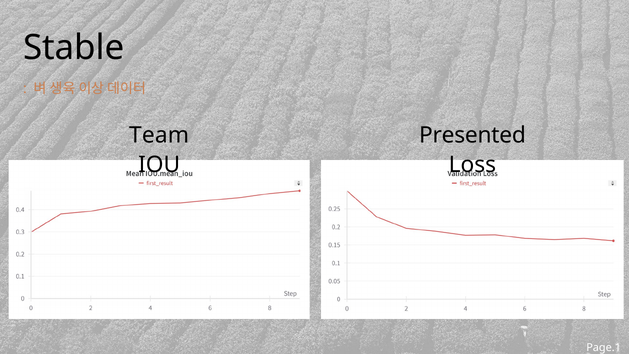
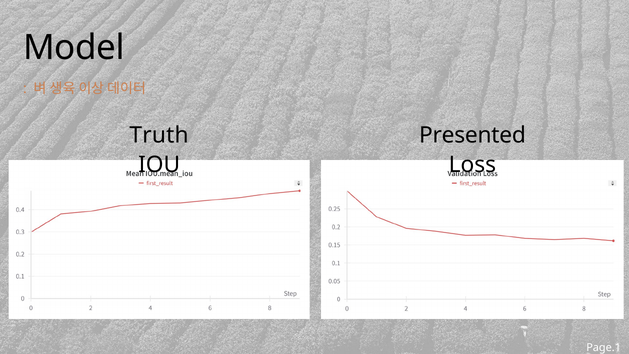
Stable: Stable -> Model
Team: Team -> Truth
